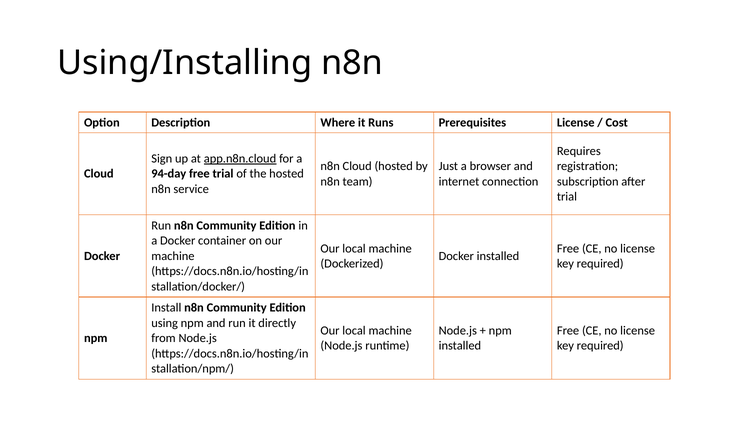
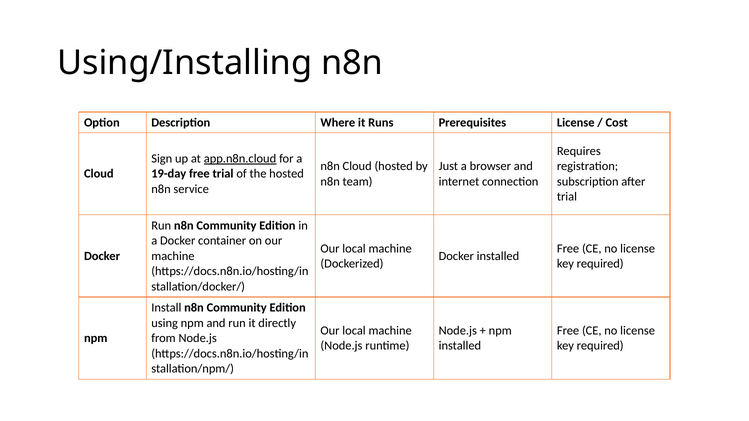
94-day: 94-day -> 19-day
